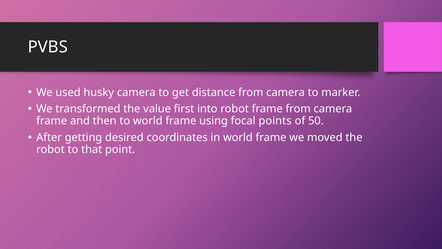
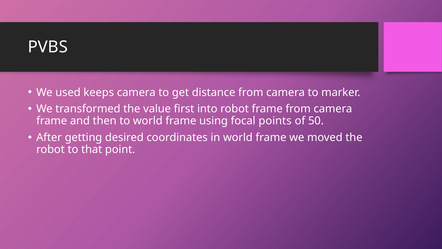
husky: husky -> keeps
